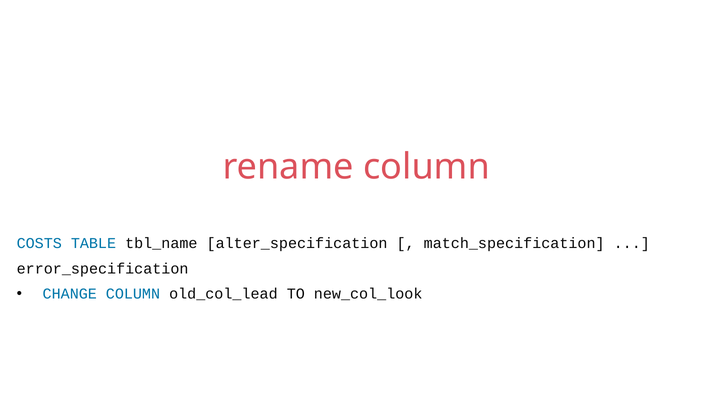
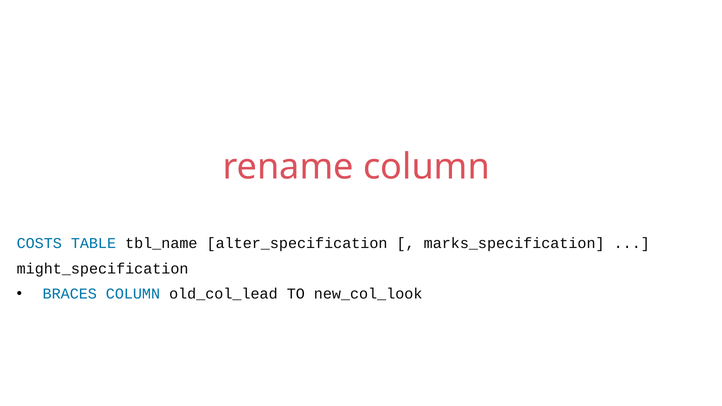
match_specification: match_specification -> marks_specification
error_specification: error_specification -> might_specification
CHANGE: CHANGE -> BRACES
